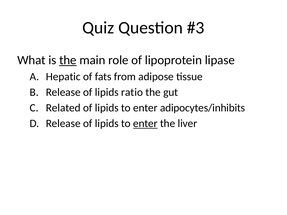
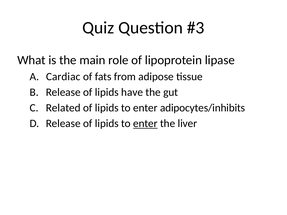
the at (68, 60) underline: present -> none
Hepatic: Hepatic -> Cardiac
ratio: ratio -> have
